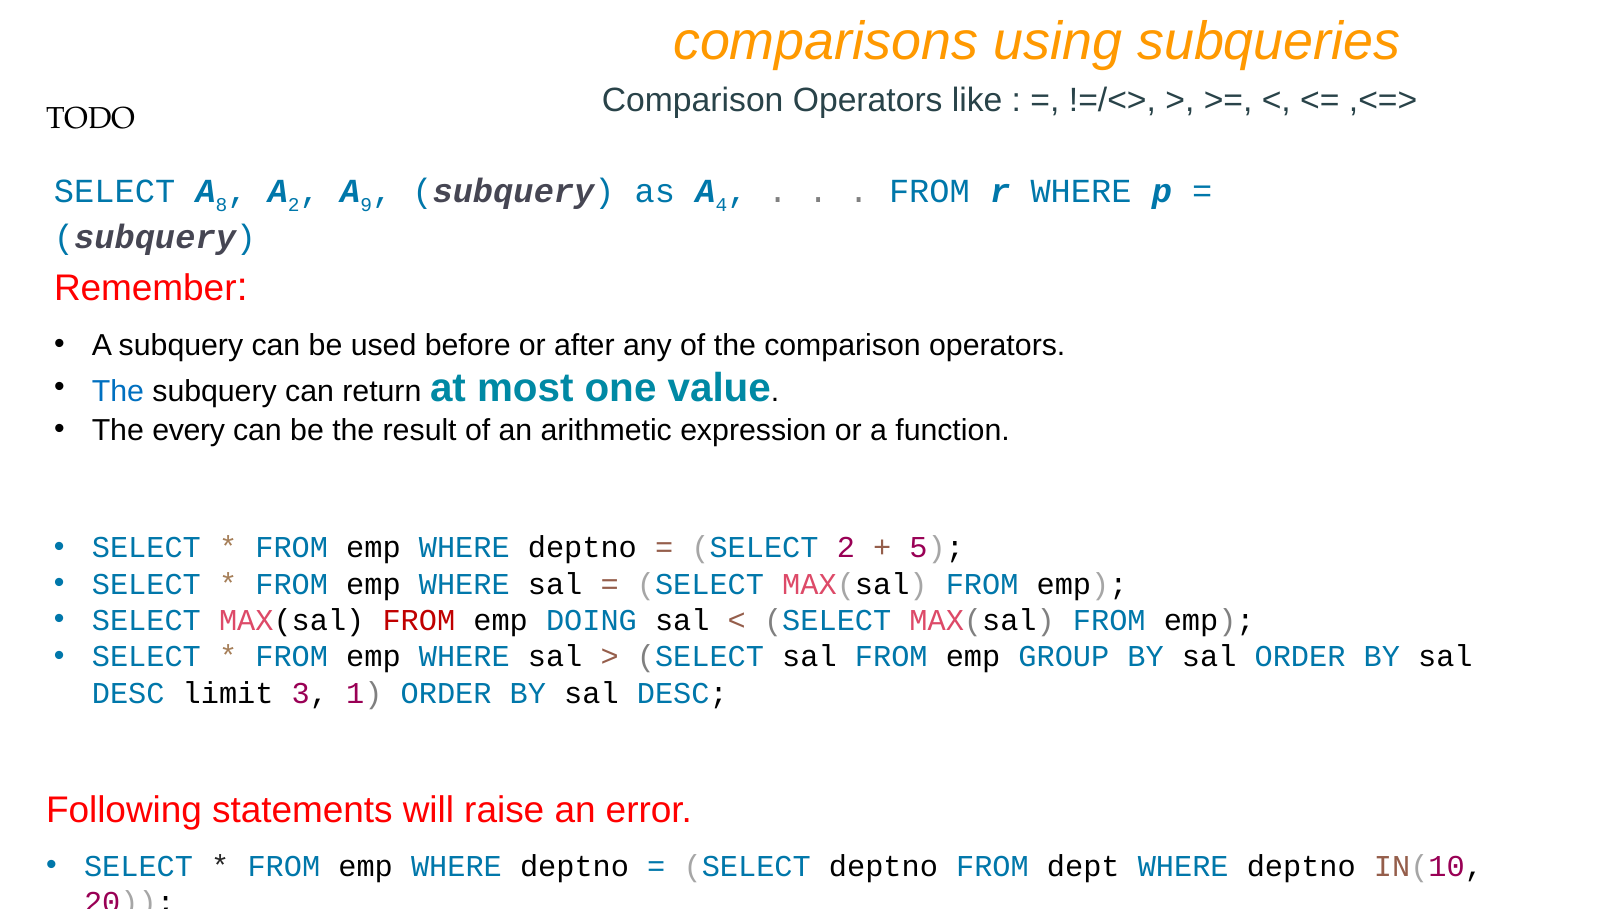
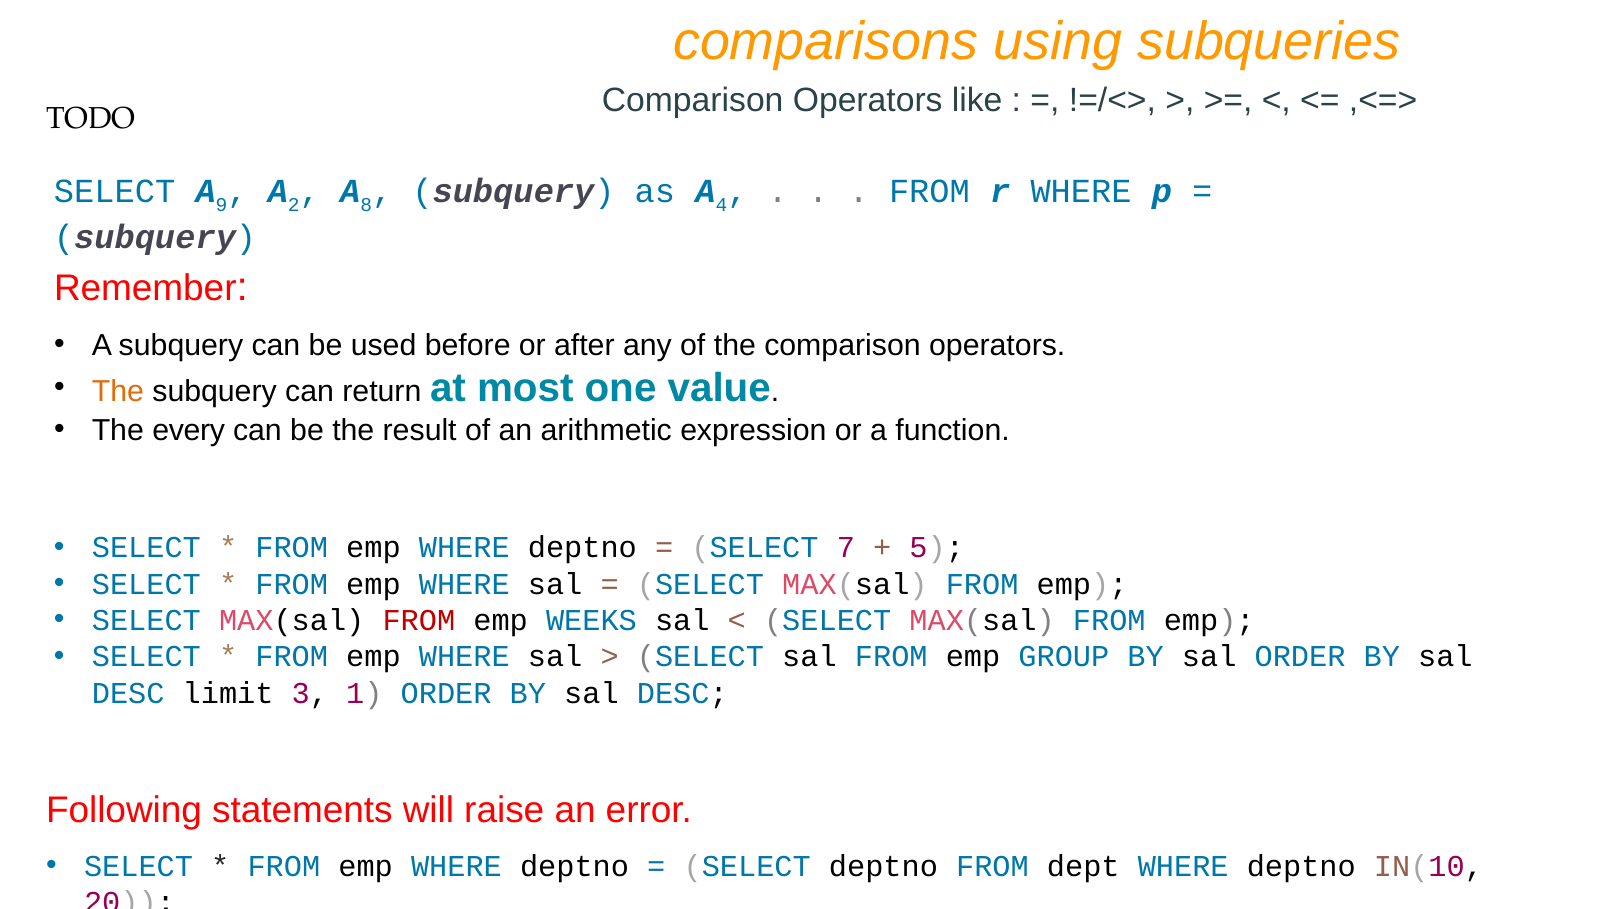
8: 8 -> 9
9: 9 -> 8
The at (118, 392) colour: blue -> orange
SELECT 2: 2 -> 7
DOING: DOING -> WEEKS
